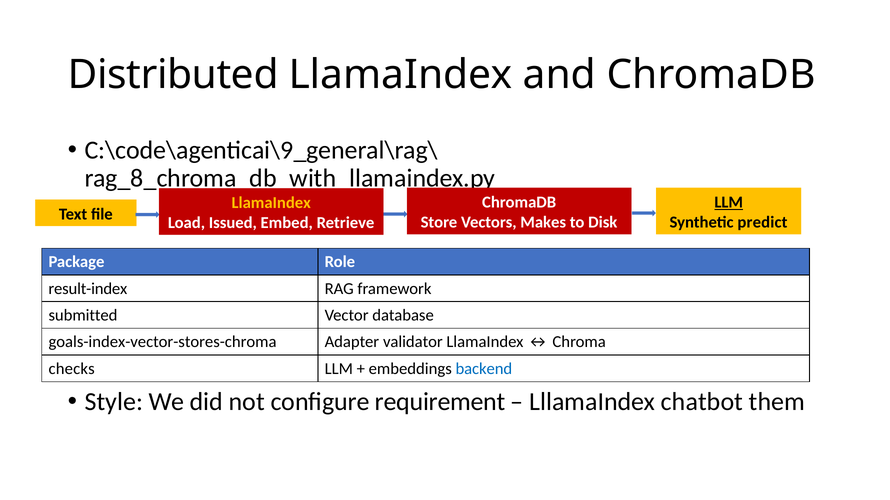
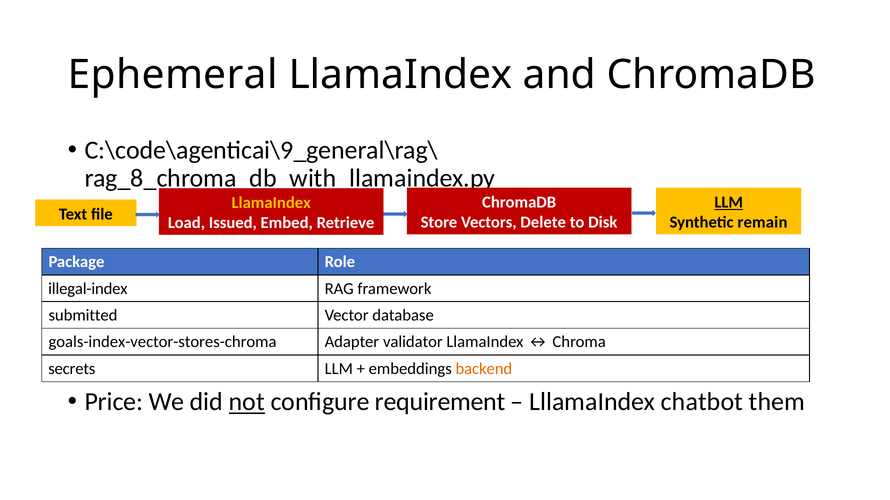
Distributed: Distributed -> Ephemeral
Makes: Makes -> Delete
predict: predict -> remain
result-index: result-index -> illegal-index
checks: checks -> secrets
backend colour: blue -> orange
Style: Style -> Price
not underline: none -> present
